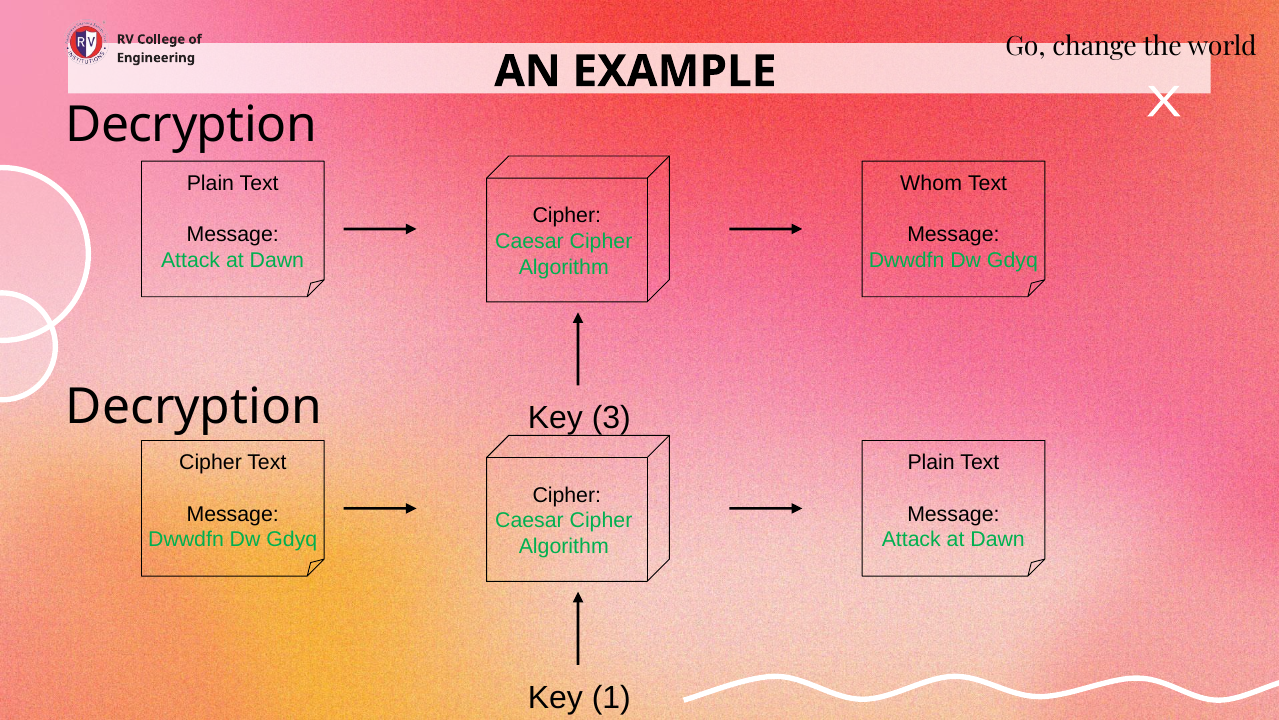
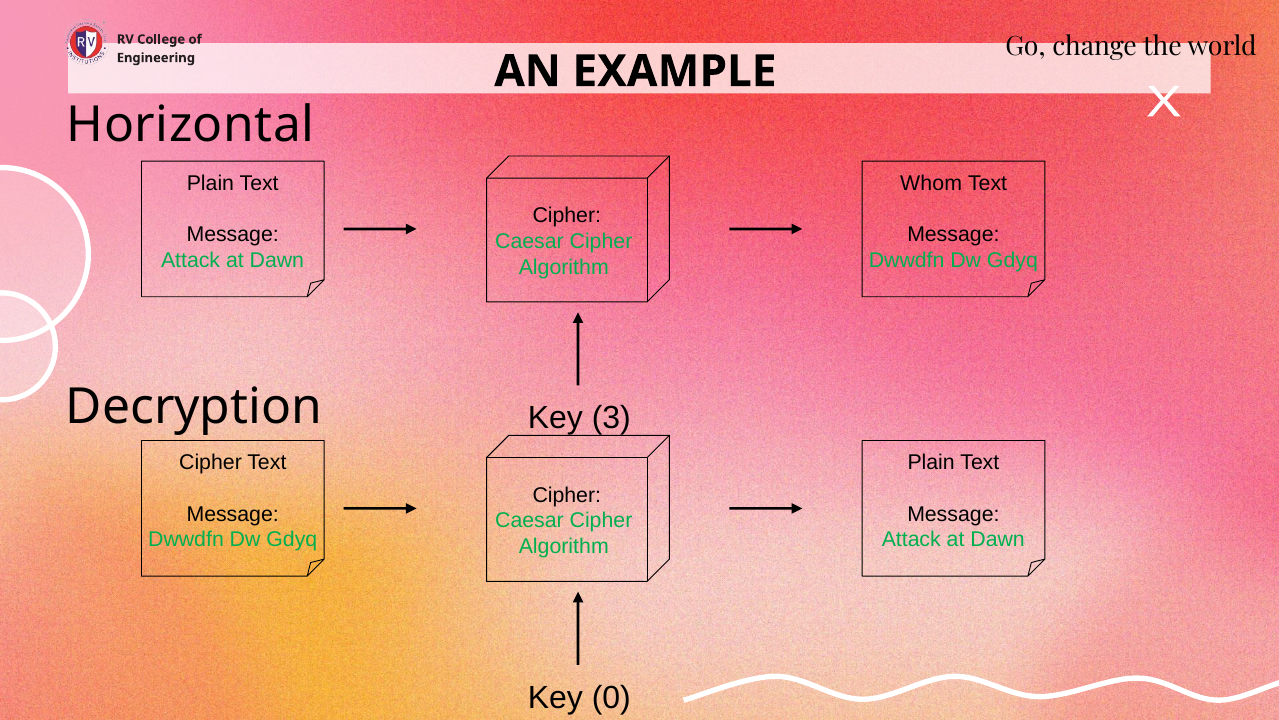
Decryption at (191, 125): Decryption -> Horizontal
1: 1 -> 0
